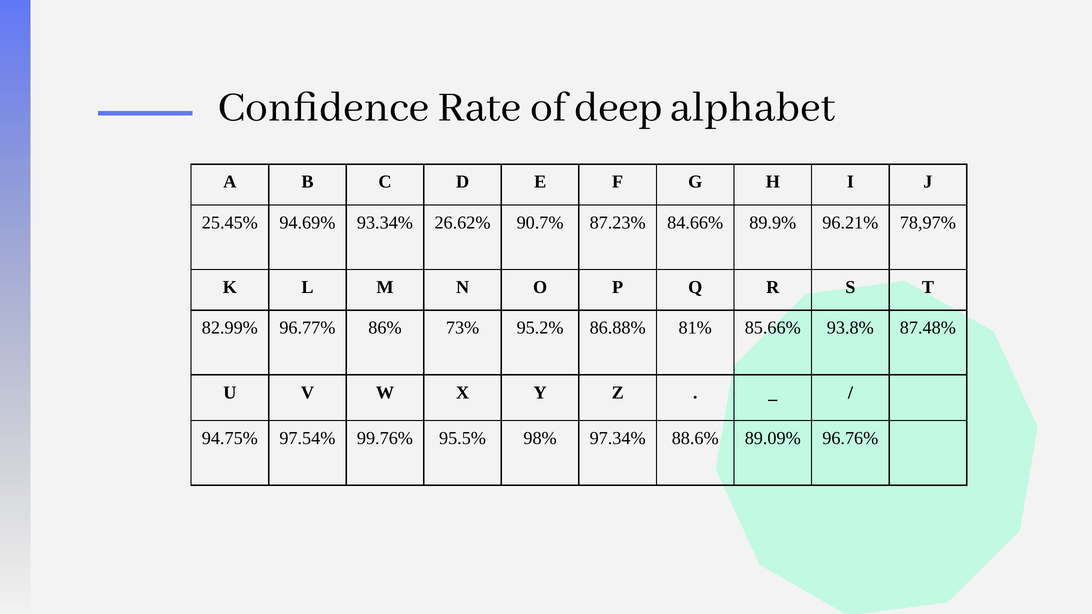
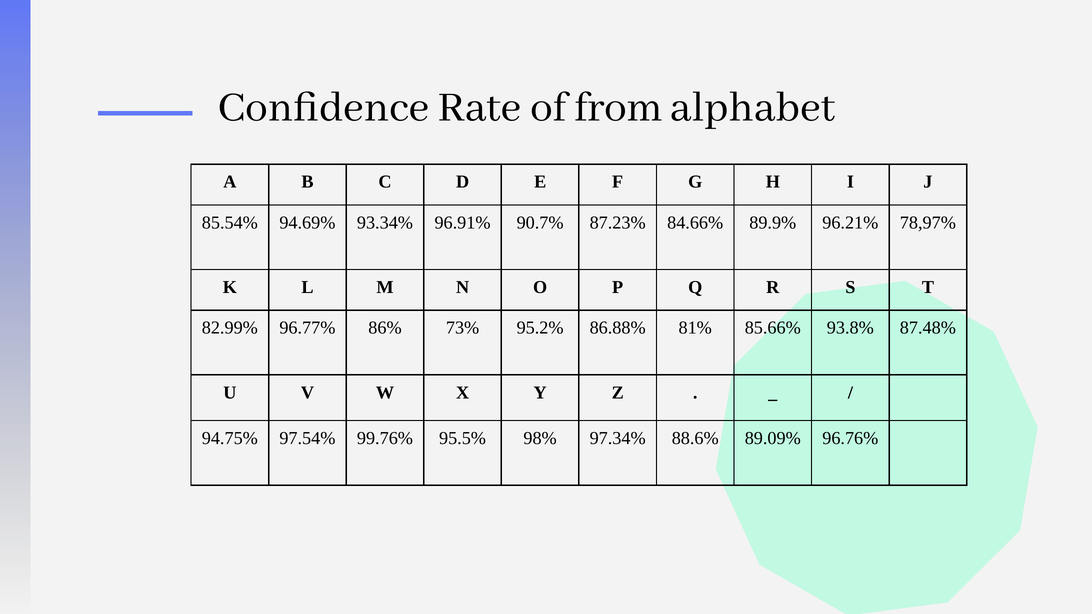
deep: deep -> from
25.45%: 25.45% -> 85.54%
26.62%: 26.62% -> 96.91%
